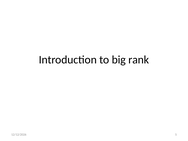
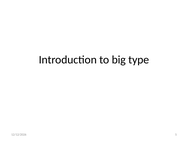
rank: rank -> type
